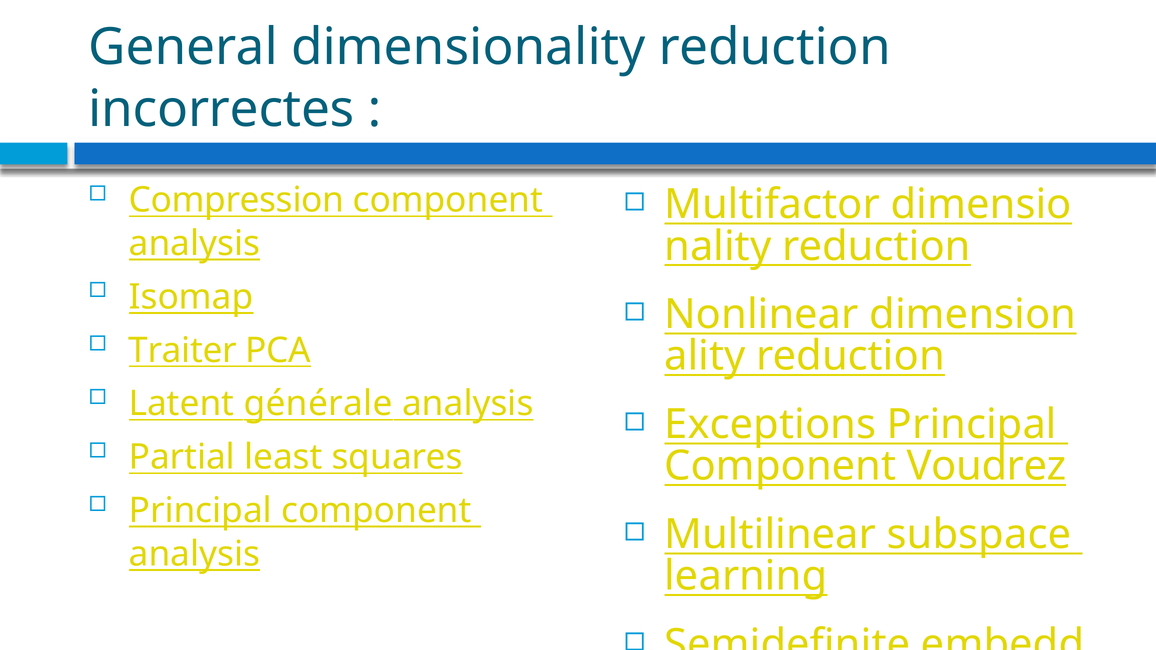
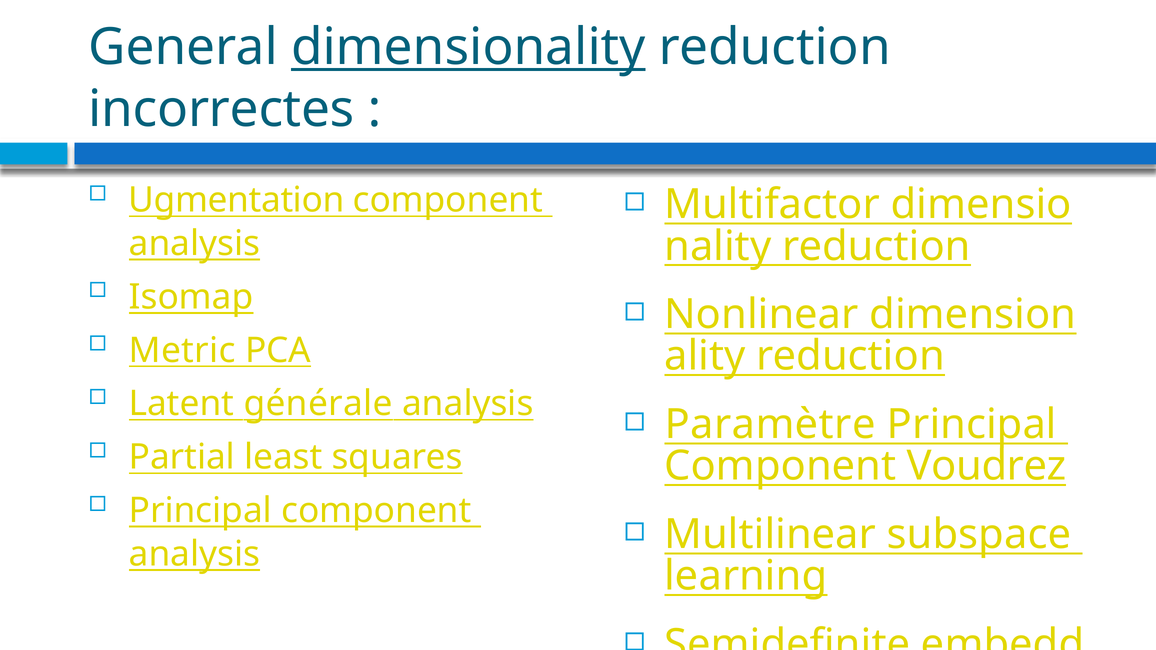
dimensionality underline: none -> present
Compression: Compression -> Ugmentation
Traiter: Traiter -> Metric
Exceptions: Exceptions -> Paramètre
